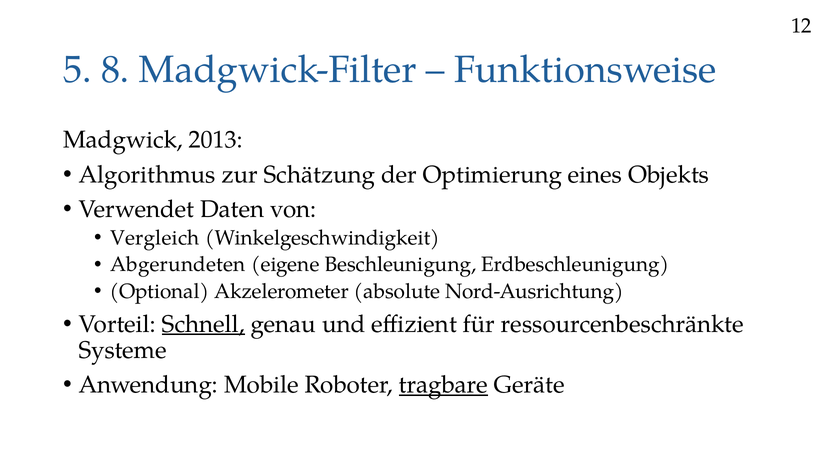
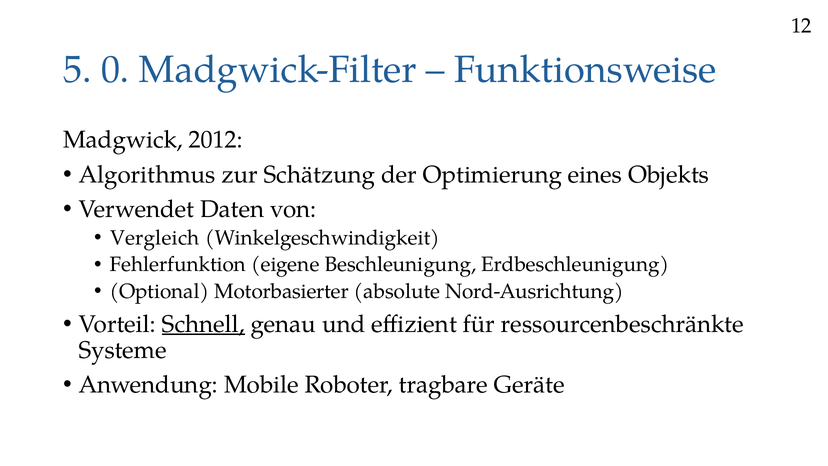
8: 8 -> 0
2013: 2013 -> 2012
Abgerundeten: Abgerundeten -> Fehlerfunktion
Akzelerometer: Akzelerometer -> Motorbasierter
tragbare underline: present -> none
